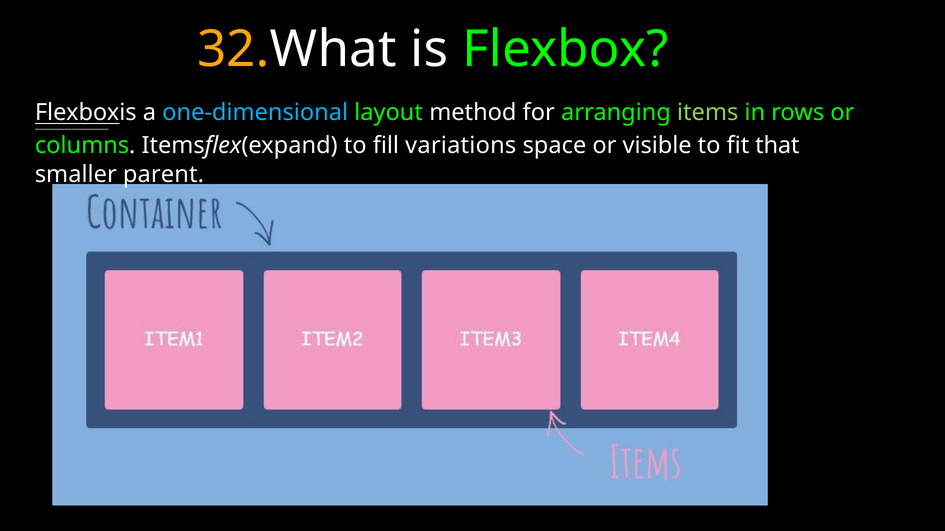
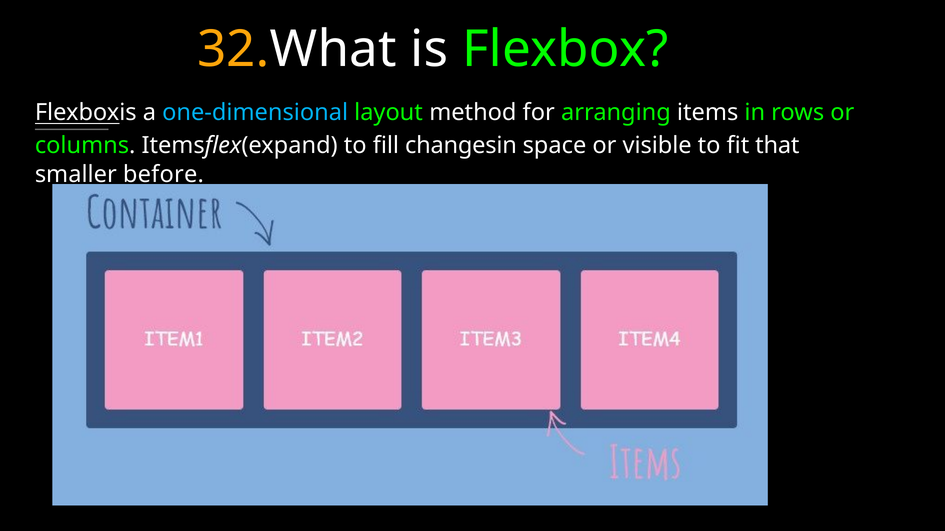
items colour: light green -> white
variations: variations -> changesin
parent: parent -> before
